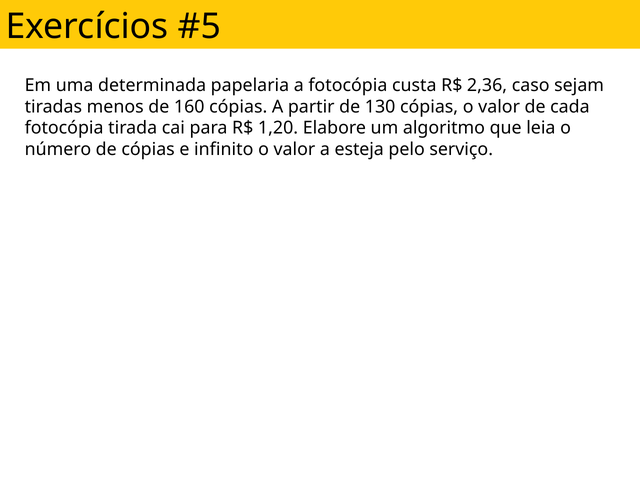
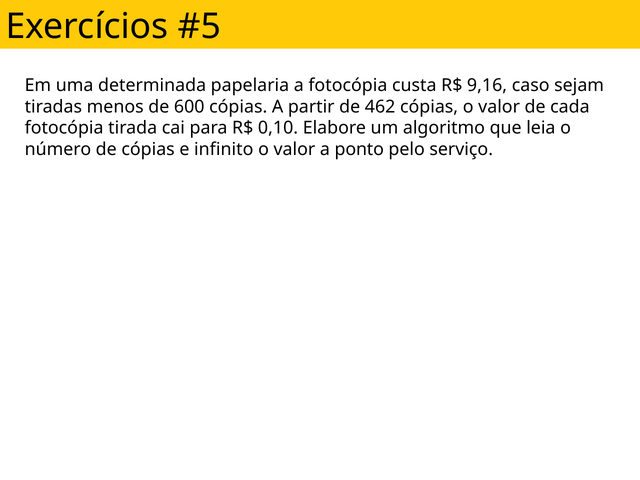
2,36: 2,36 -> 9,16
160: 160 -> 600
130: 130 -> 462
1,20: 1,20 -> 0,10
esteja: esteja -> ponto
